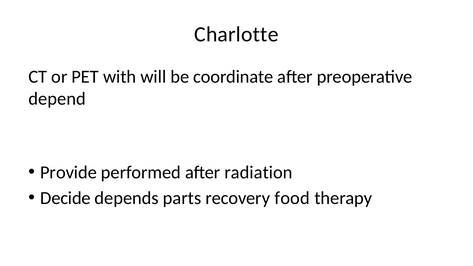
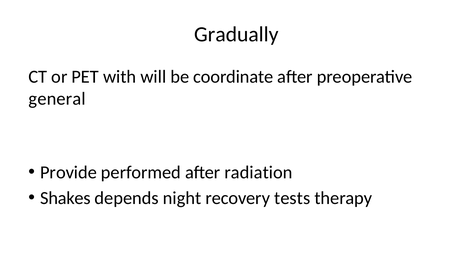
Charlotte: Charlotte -> Gradually
depend: depend -> general
Decide: Decide -> Shakes
parts: parts -> night
food: food -> tests
